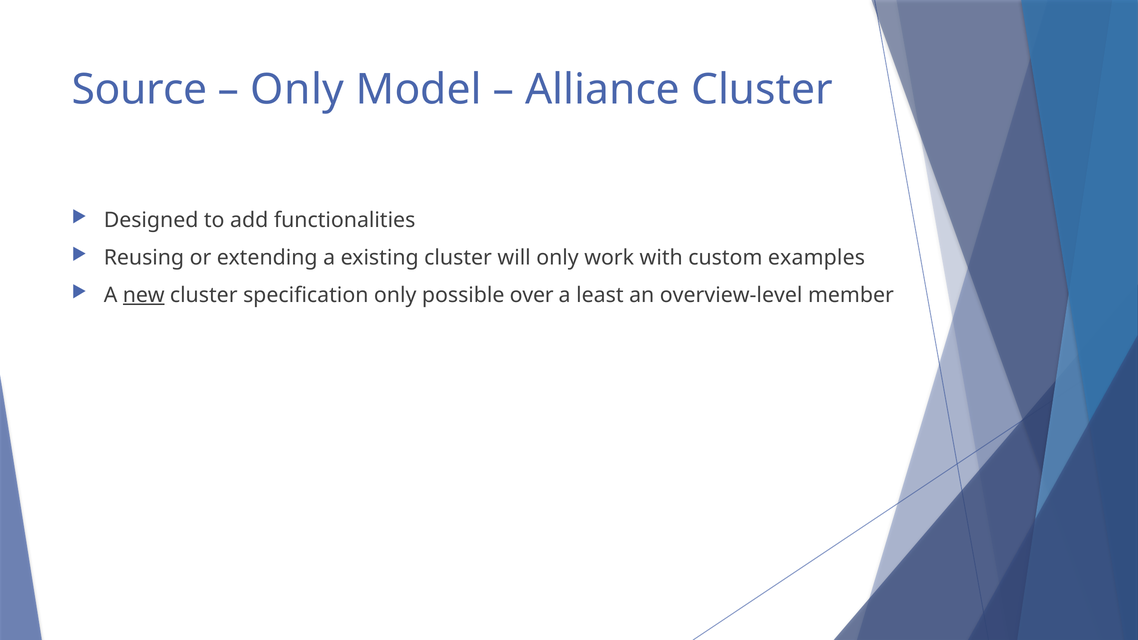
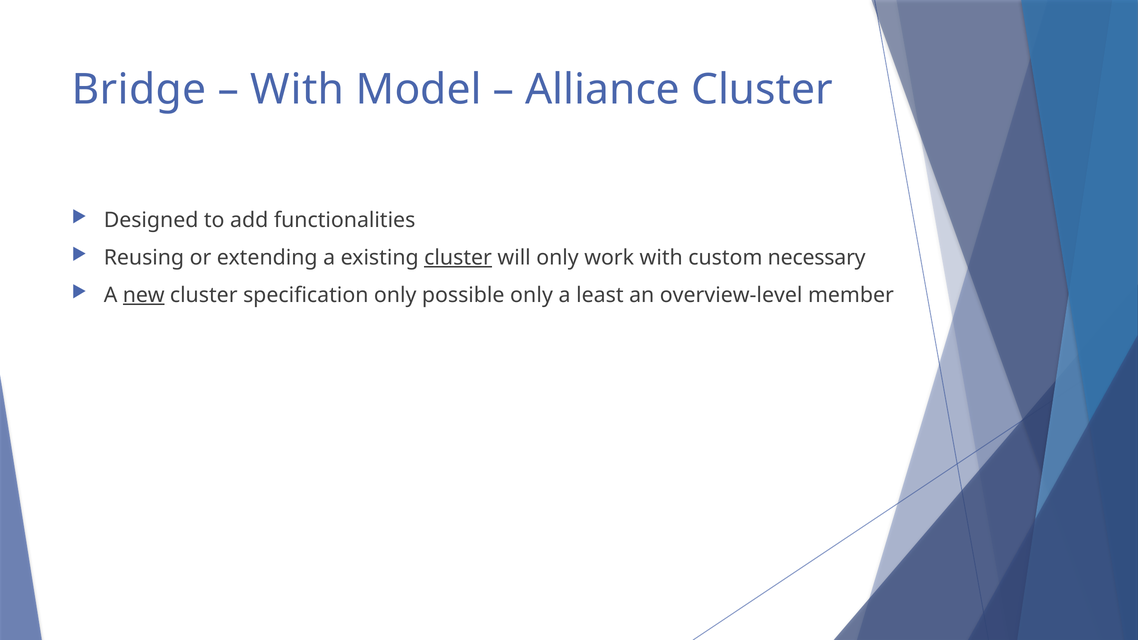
Source: Source -> Bridge
Only at (297, 90): Only -> With
cluster at (458, 258) underline: none -> present
examples: examples -> necessary
possible over: over -> only
